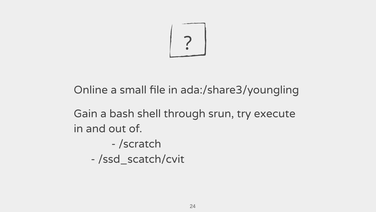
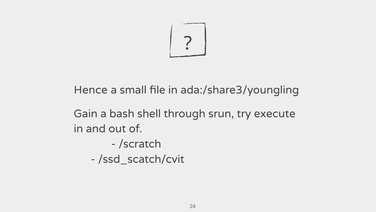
Online: Online -> Hence
